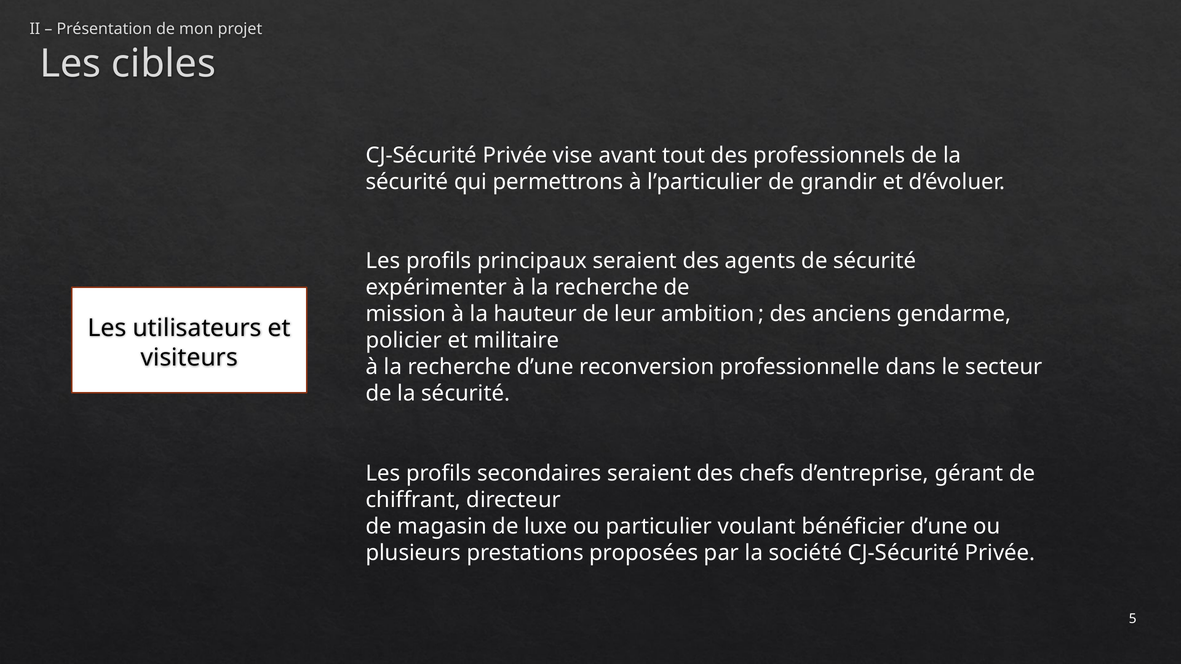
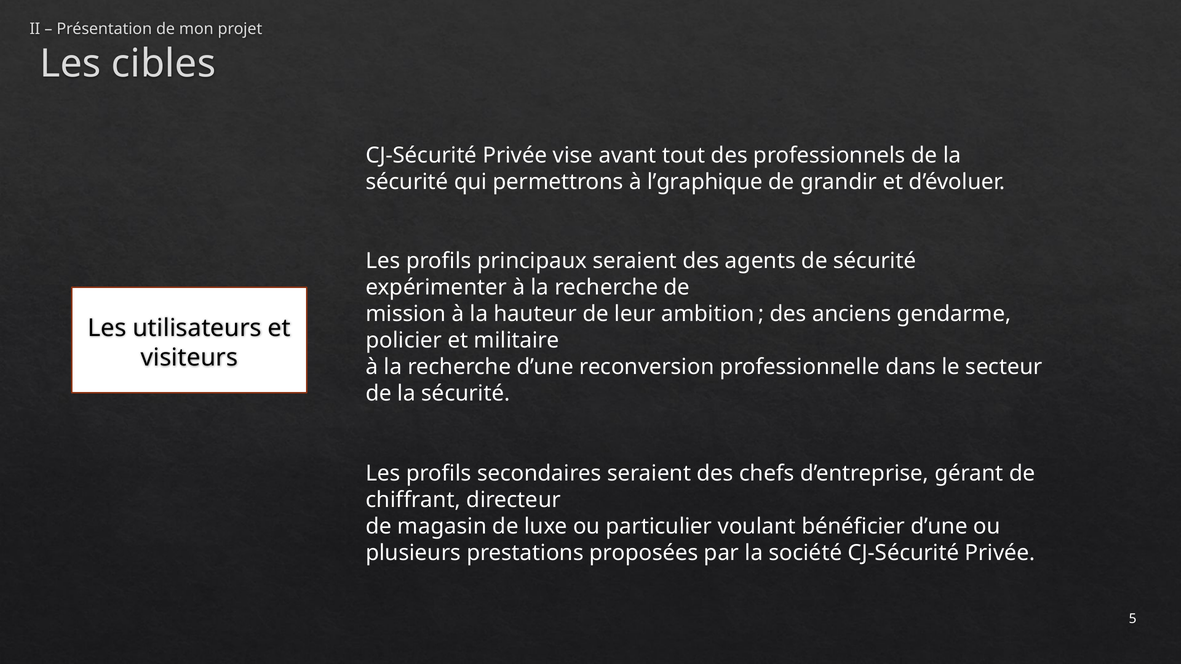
l’particulier: l’particulier -> l’graphique
